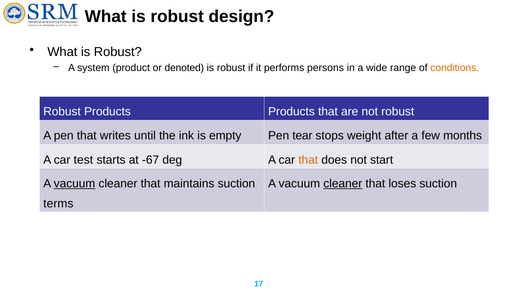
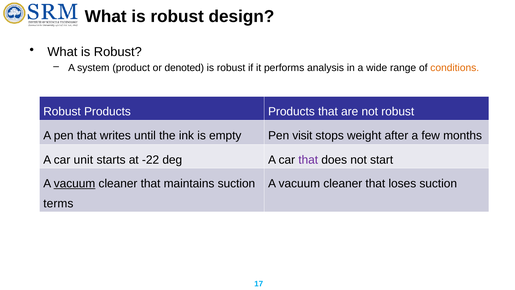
persons: persons -> analysis
tear: tear -> visit
test: test -> unit
-67: -67 -> -22
that at (308, 160) colour: orange -> purple
cleaner at (343, 183) underline: present -> none
